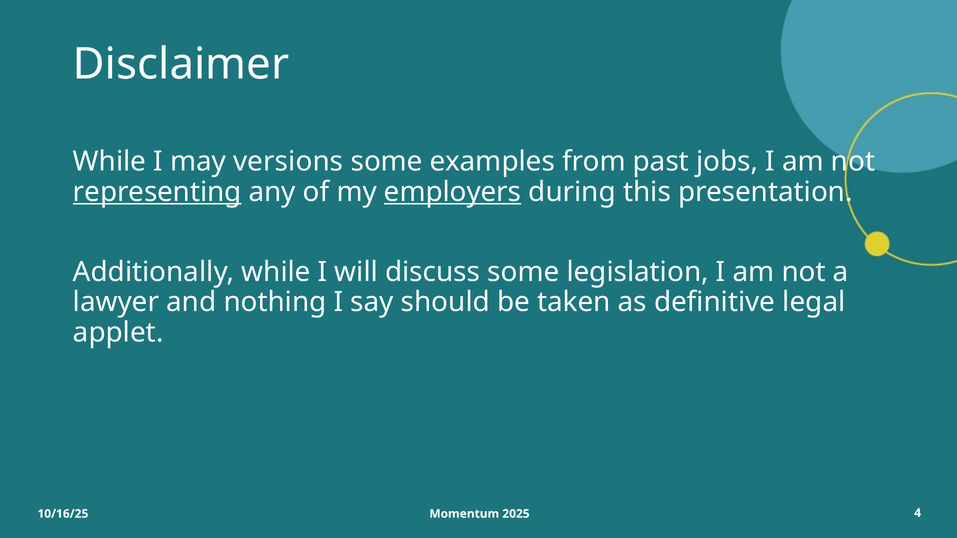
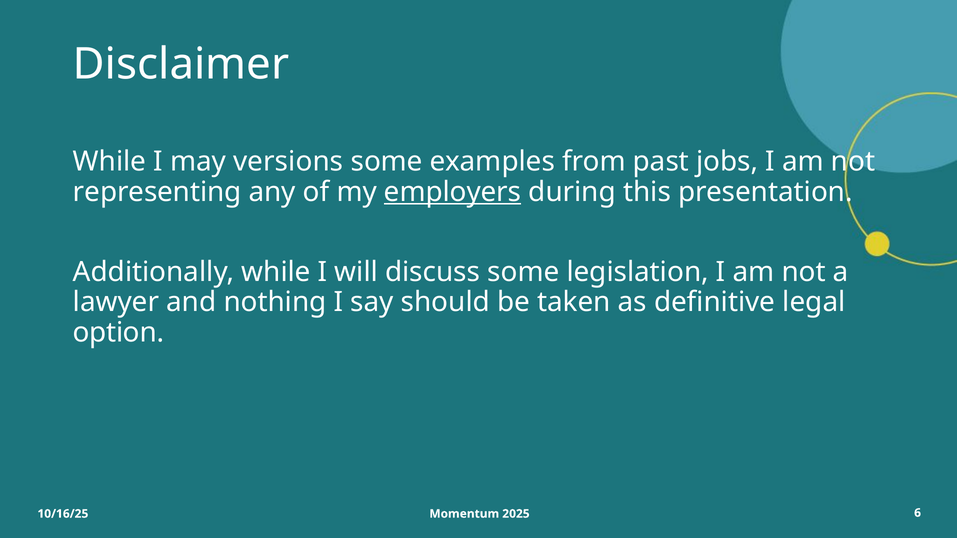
representing underline: present -> none
applet: applet -> option
4: 4 -> 6
